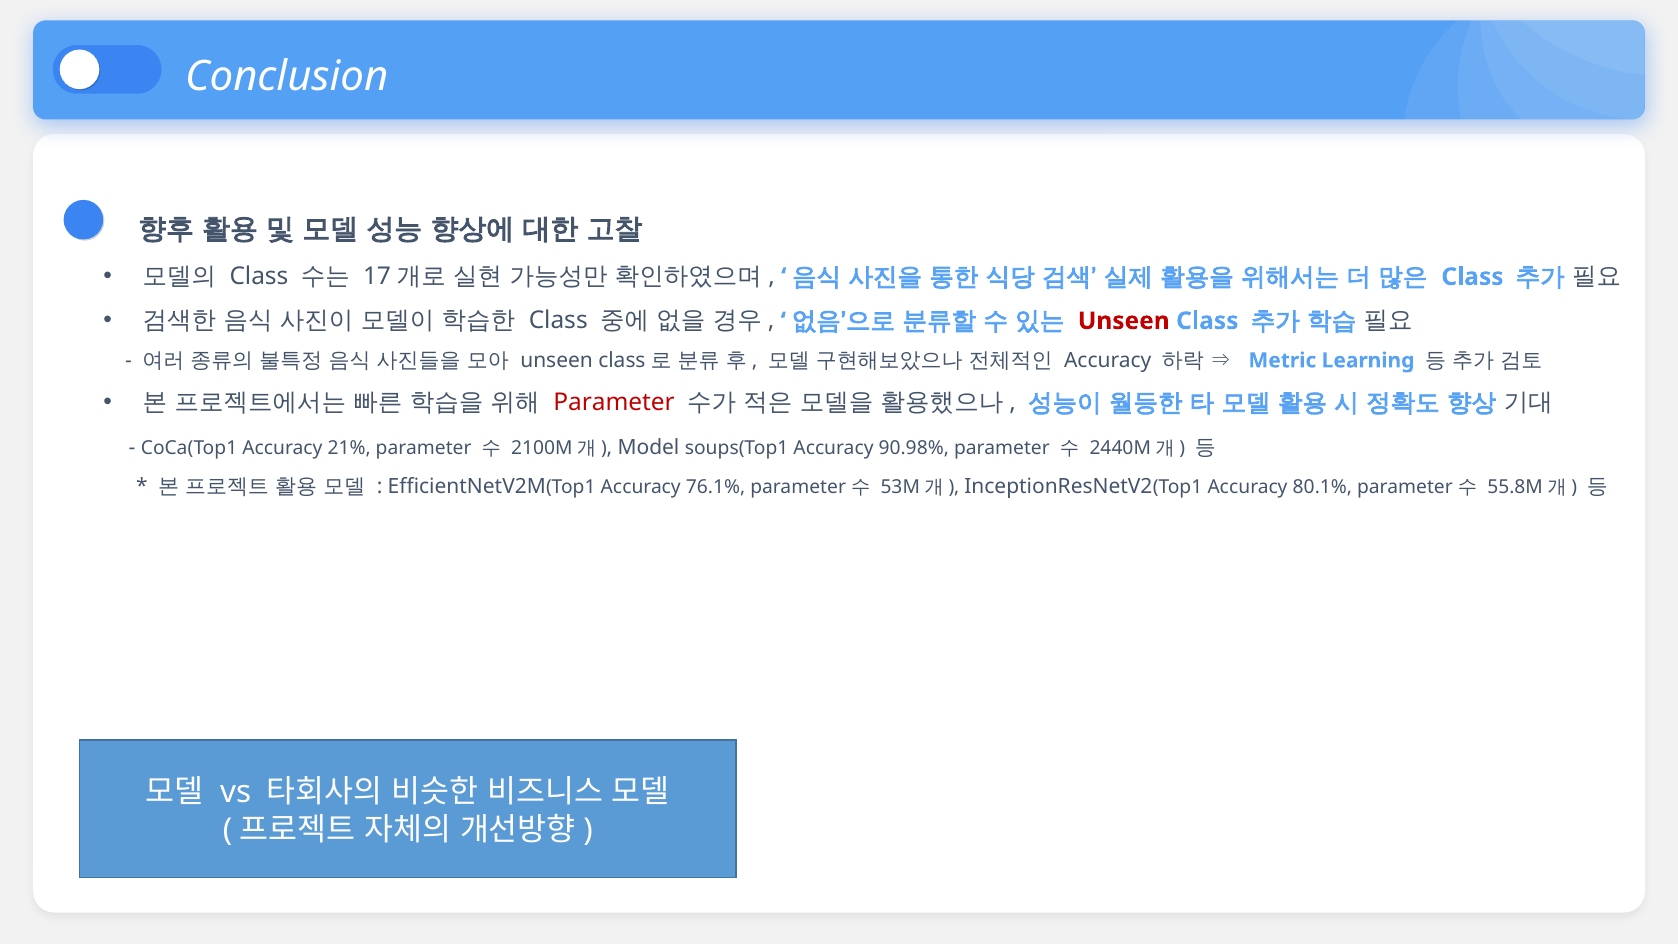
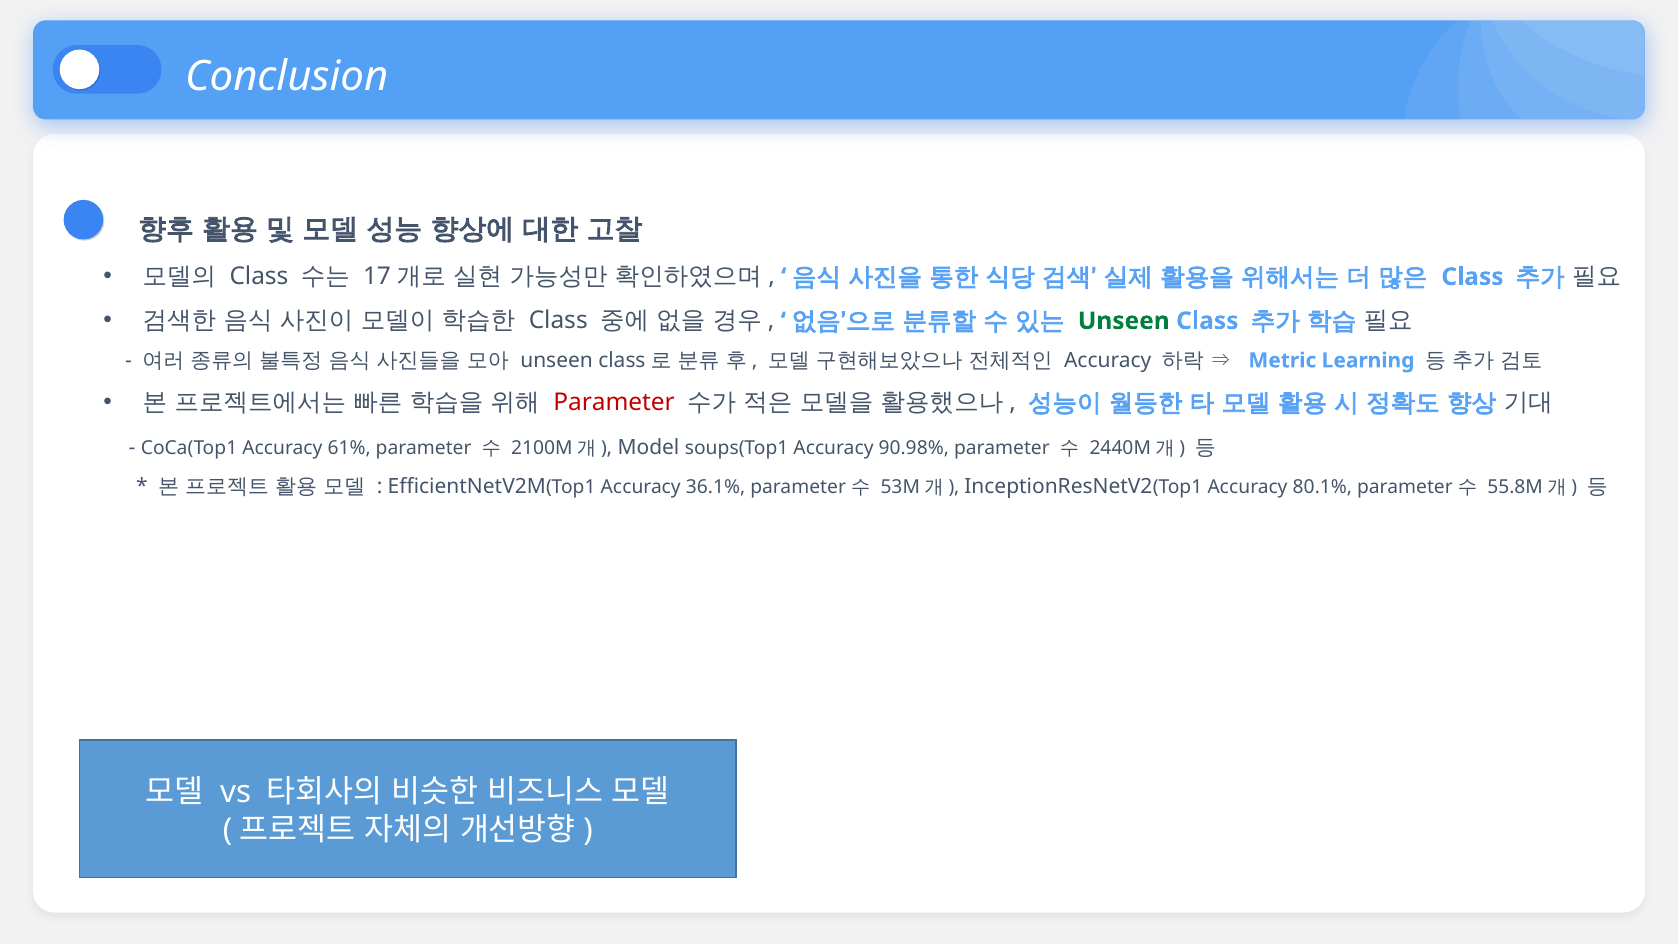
Unseen at (1124, 321) colour: red -> green
21%: 21% -> 61%
76.1%: 76.1% -> 36.1%
